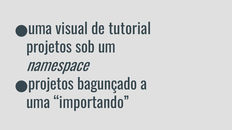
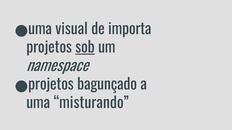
tutorial: tutorial -> importa
sob underline: none -> present
importando: importando -> misturando
